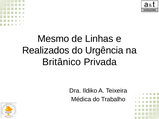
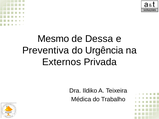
Linhas: Linhas -> Dessa
Realizados: Realizados -> Preventiva
Britânico: Britânico -> Externos
